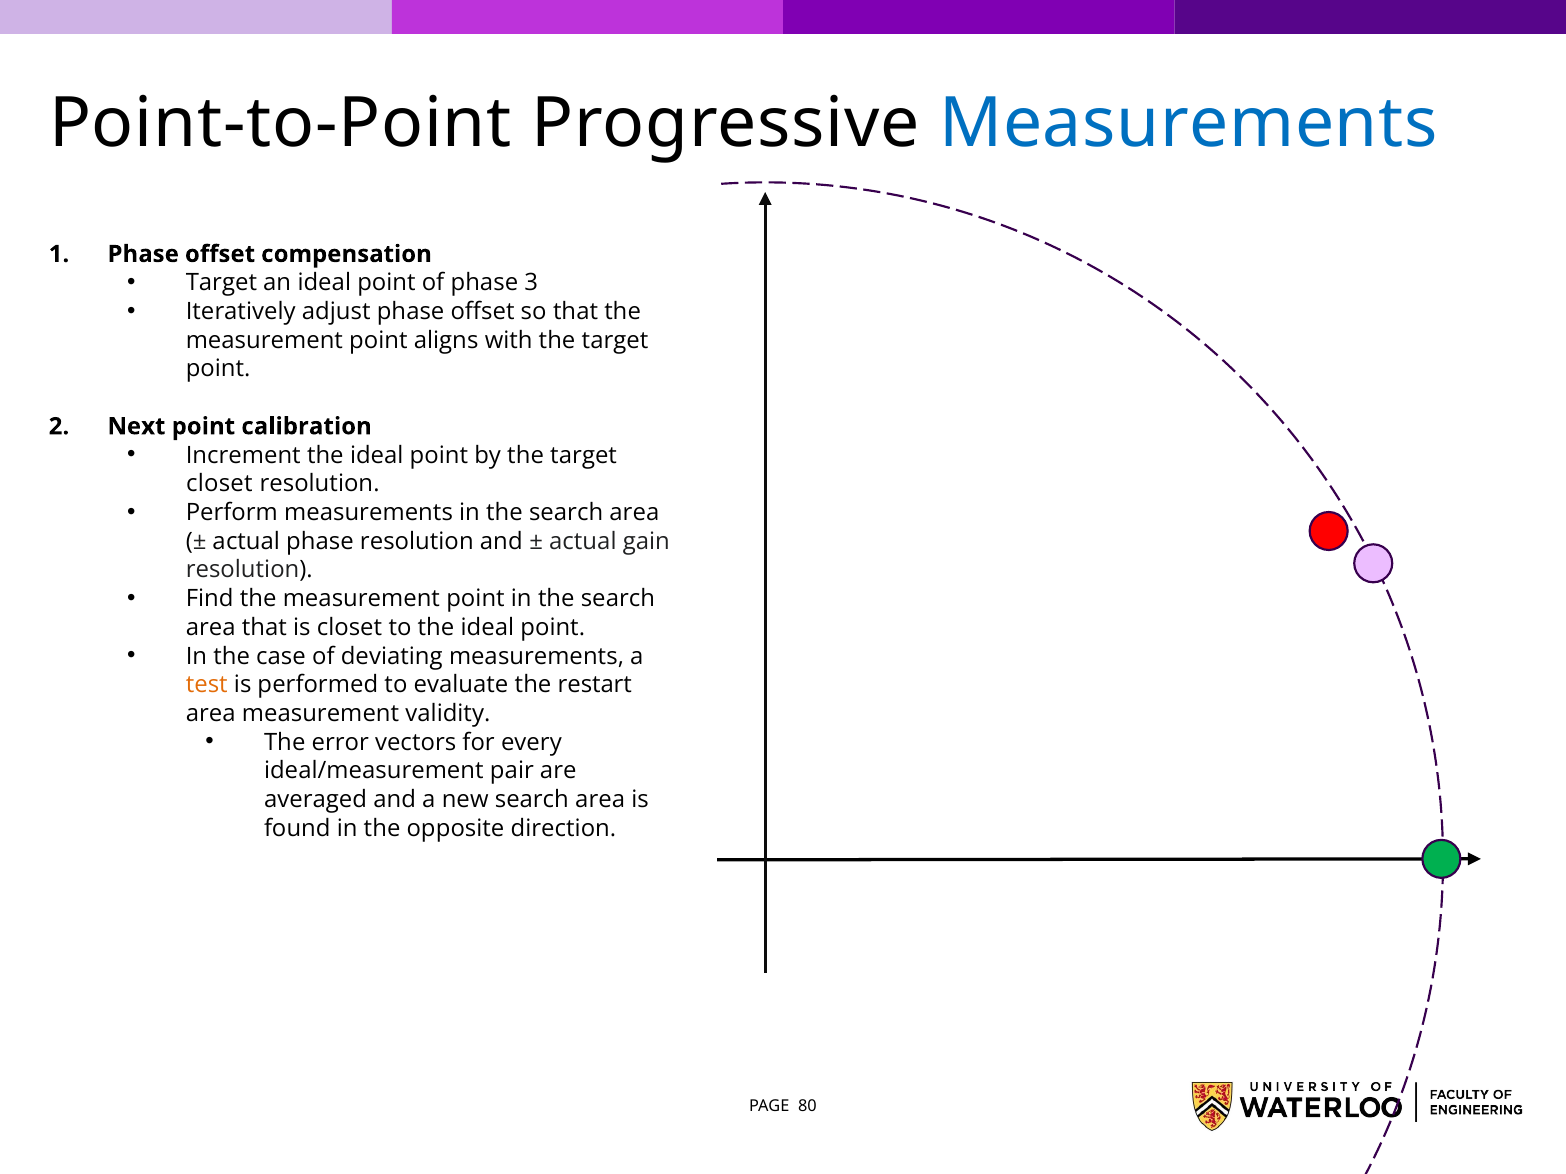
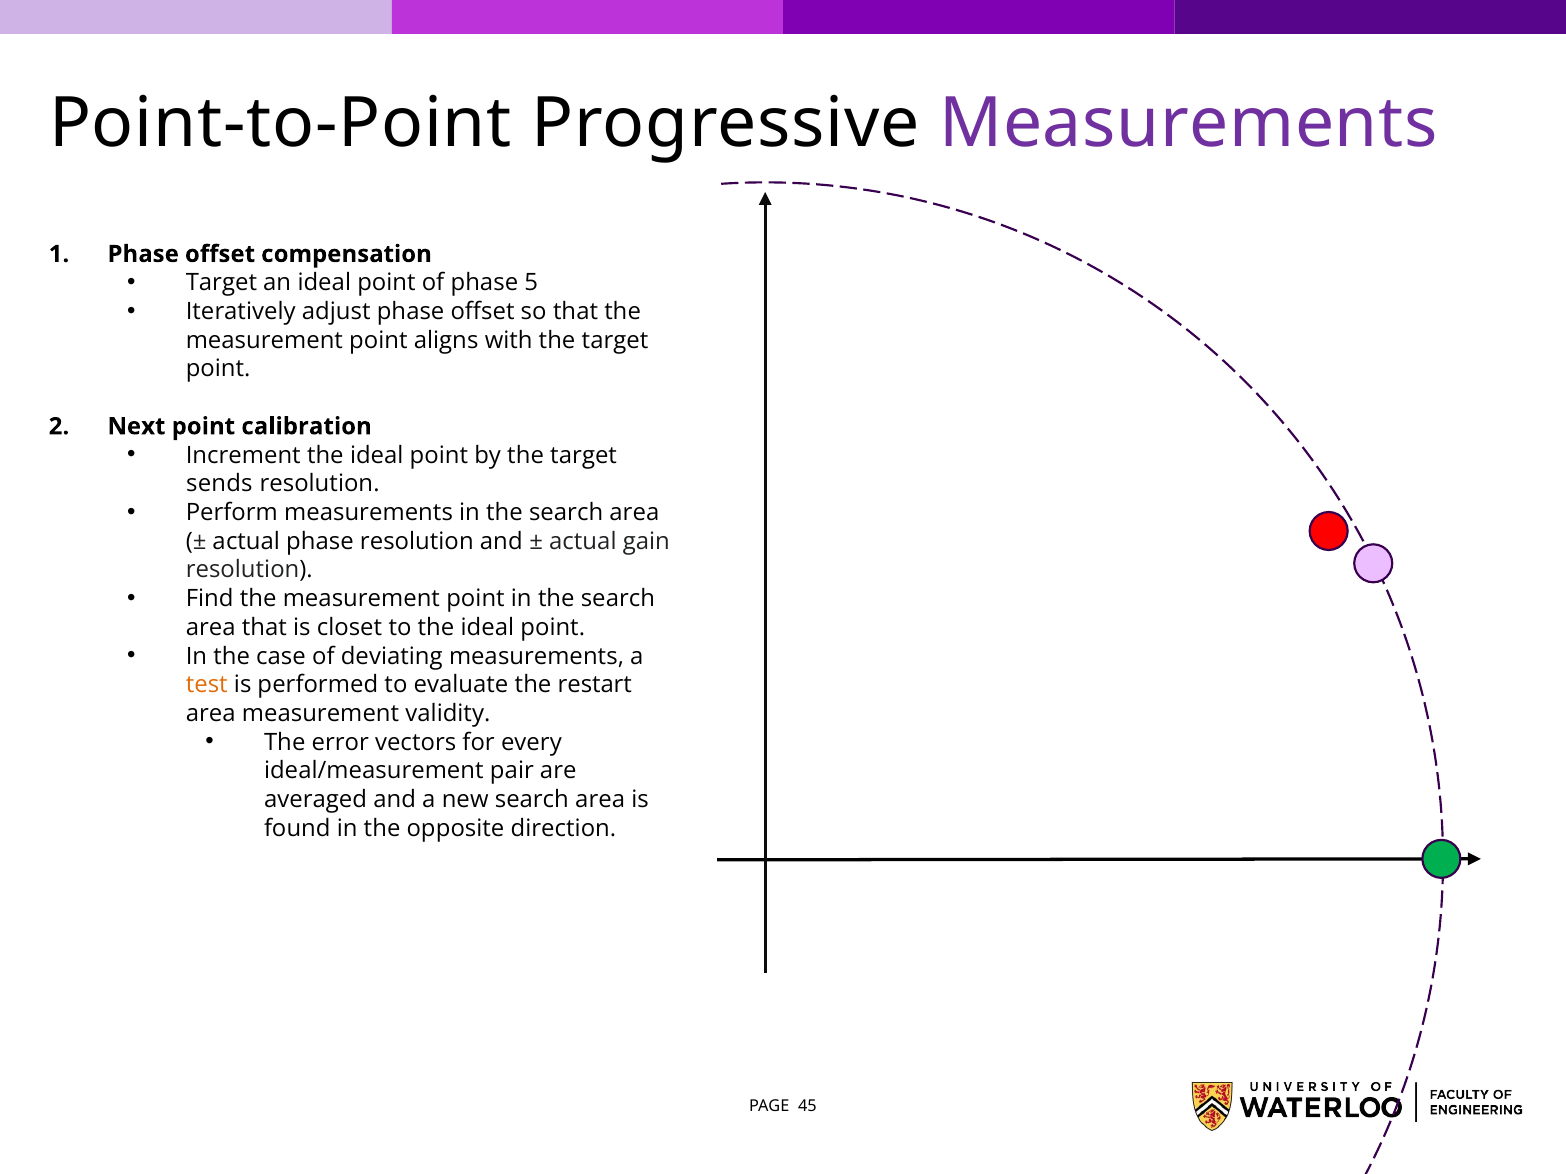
Measurements at (1189, 124) colour: blue -> purple
3: 3 -> 5
closet at (219, 484): closet -> sends
80: 80 -> 45
